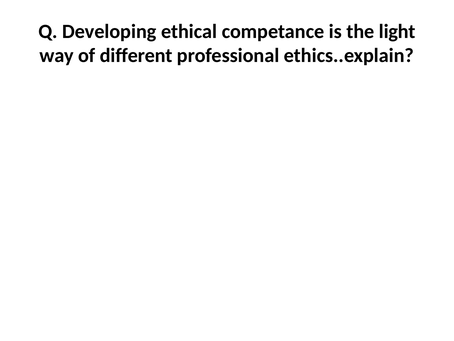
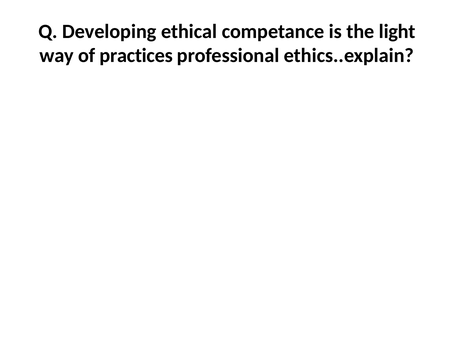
different: different -> practices
